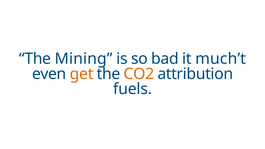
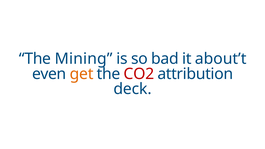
much’t: much’t -> about’t
CO2 colour: orange -> red
fuels: fuels -> deck
